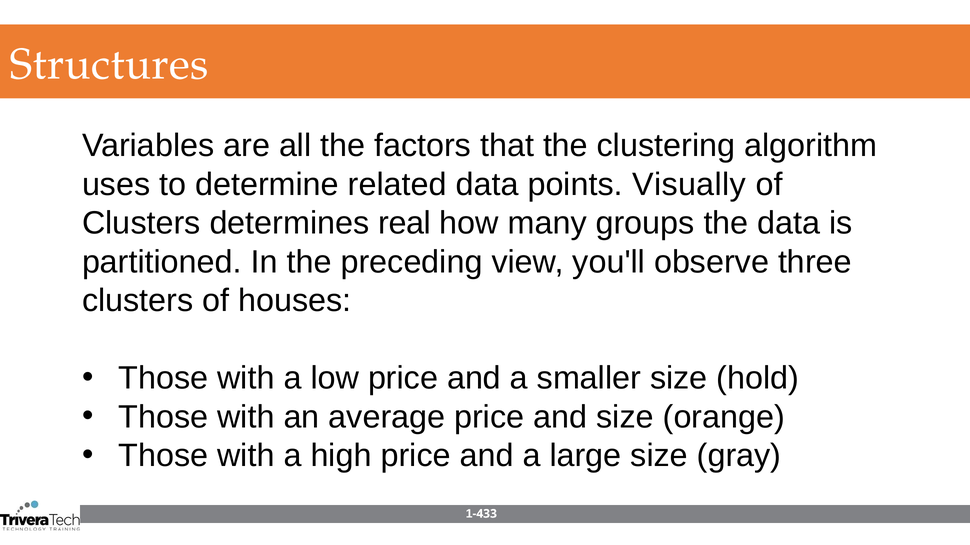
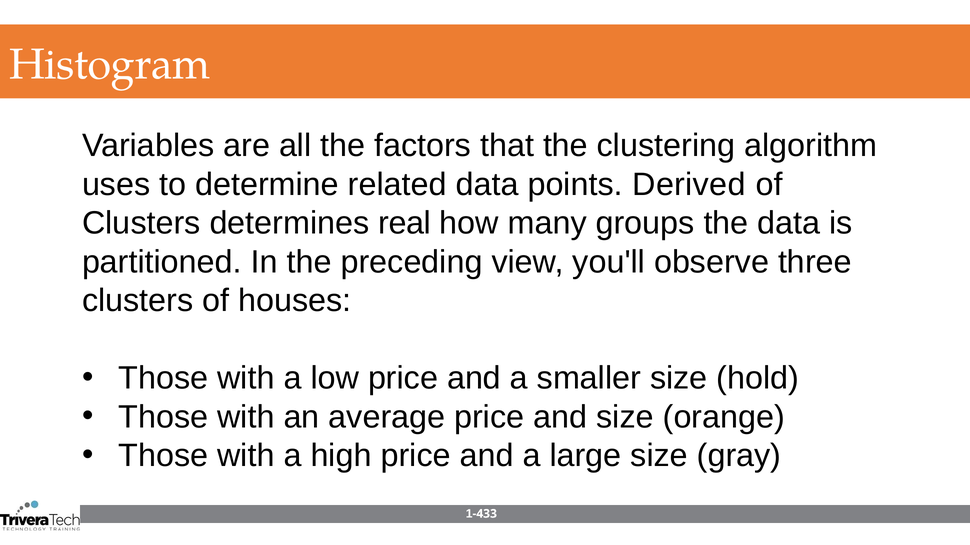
Structures: Structures -> Histogram
Visually: Visually -> Derived
